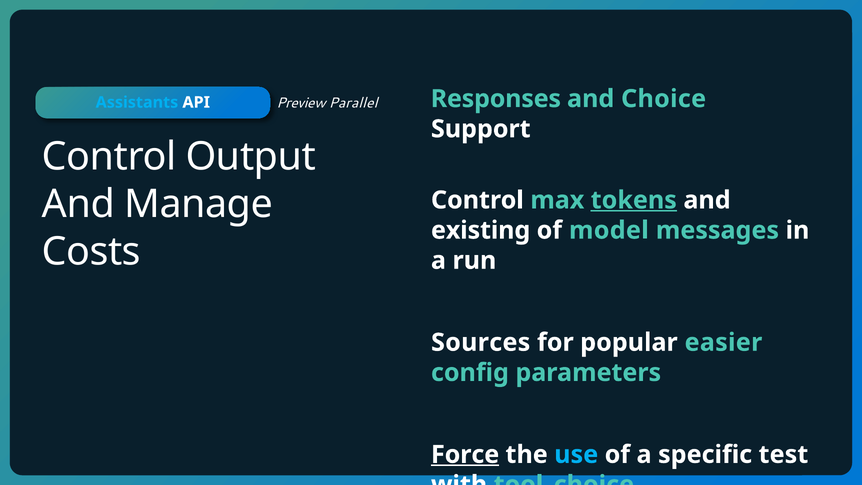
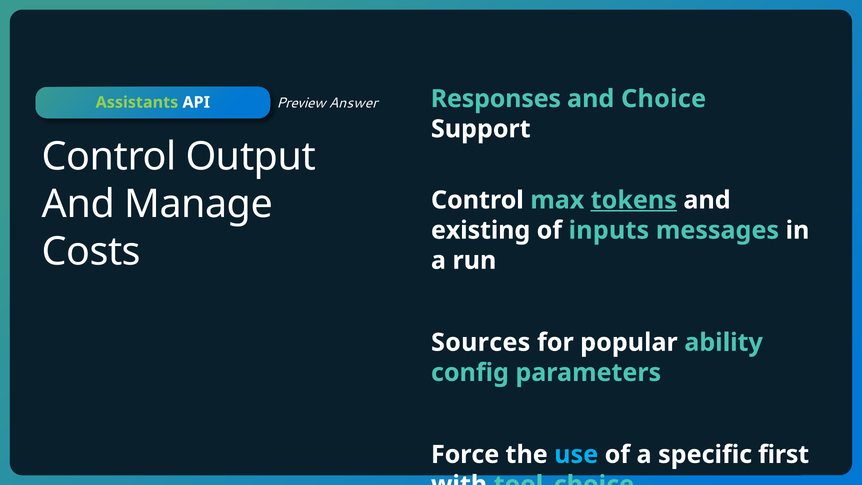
Assistants colour: light blue -> light green
Parallel: Parallel -> Answer
model: model -> inputs
easier: easier -> ability
Force underline: present -> none
test: test -> first
